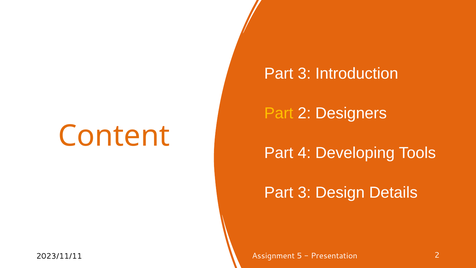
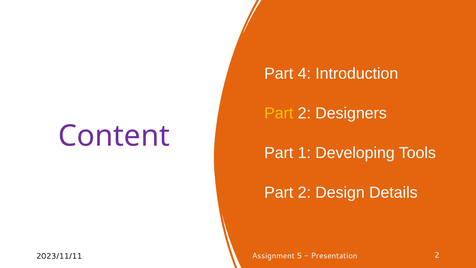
3 at (304, 73): 3 -> 4
Content colour: orange -> purple
4: 4 -> 1
3 at (304, 192): 3 -> 2
